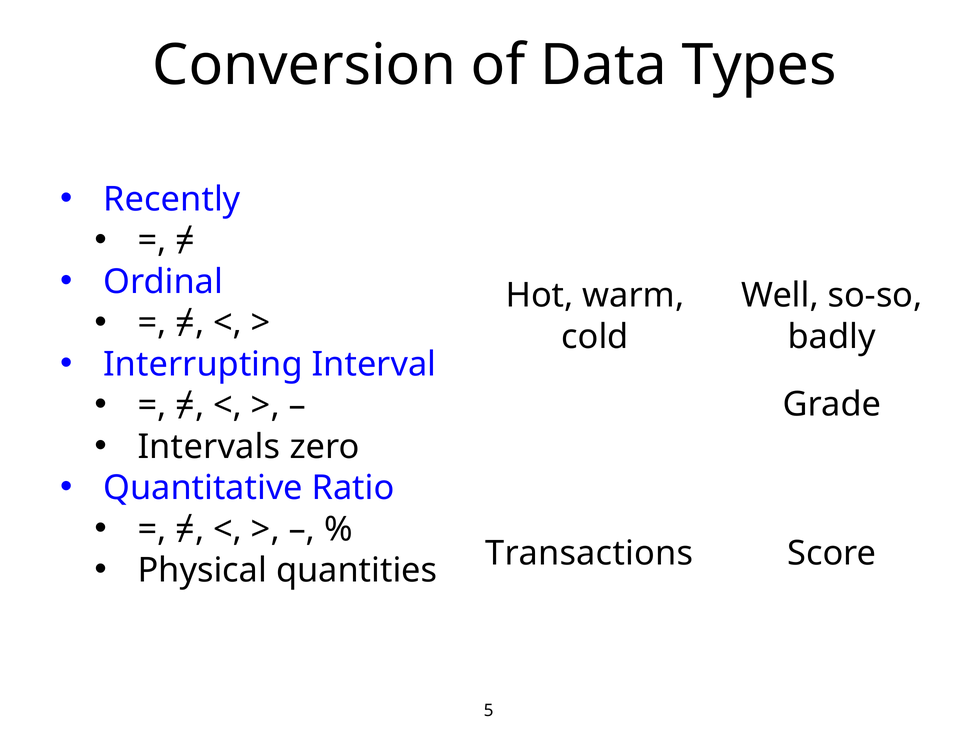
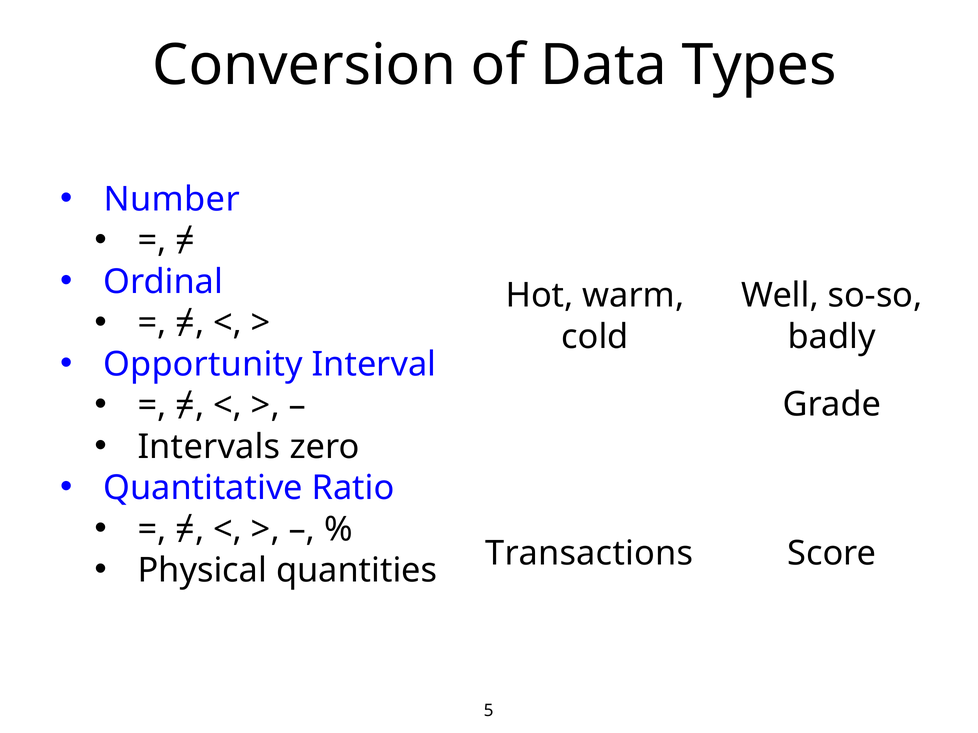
Recently: Recently -> Number
Interrupting: Interrupting -> Opportunity
